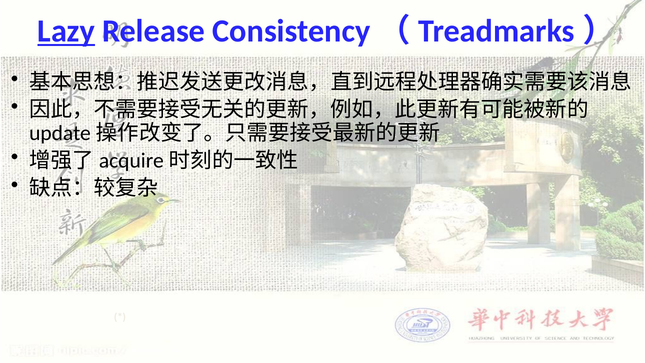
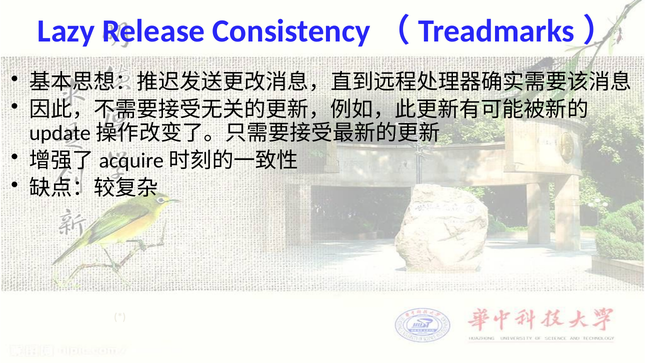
Lazy underline: present -> none
